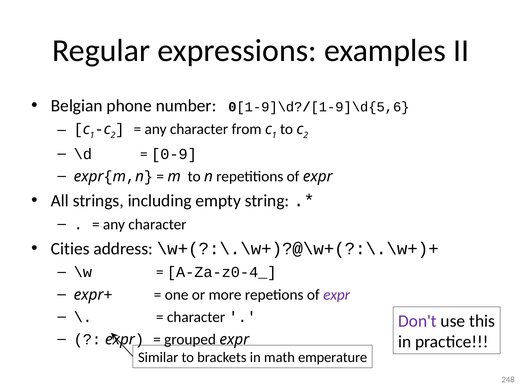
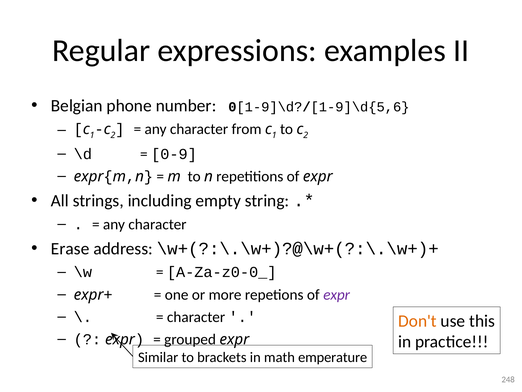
Cities: Cities -> Erase
A-Za-z0-4_: A-Za-z0-4_ -> A-Za-z0-0_
Don't colour: purple -> orange
